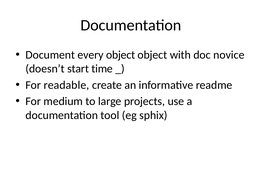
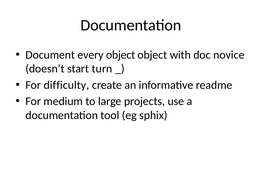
time: time -> turn
readable: readable -> difficulty
